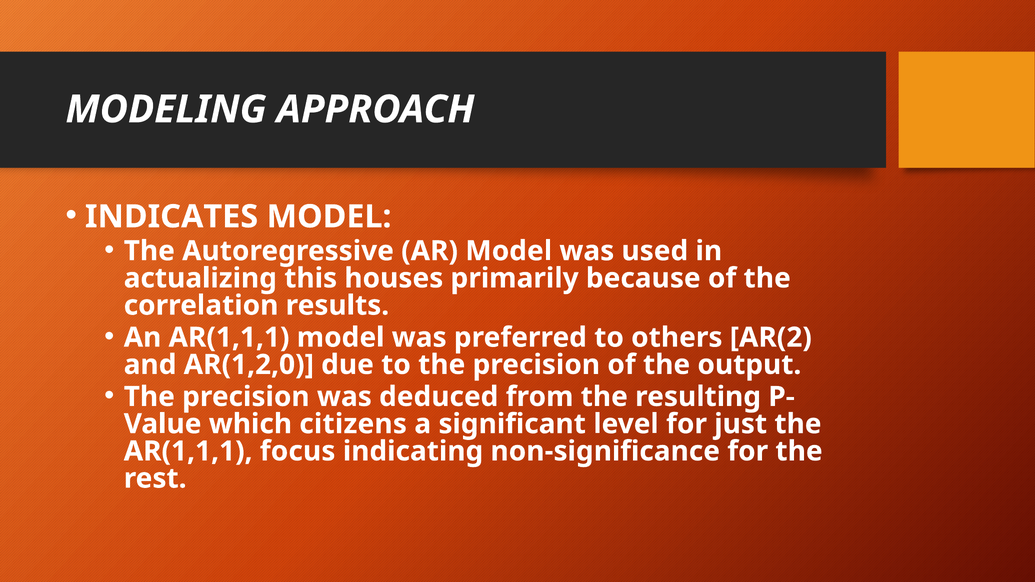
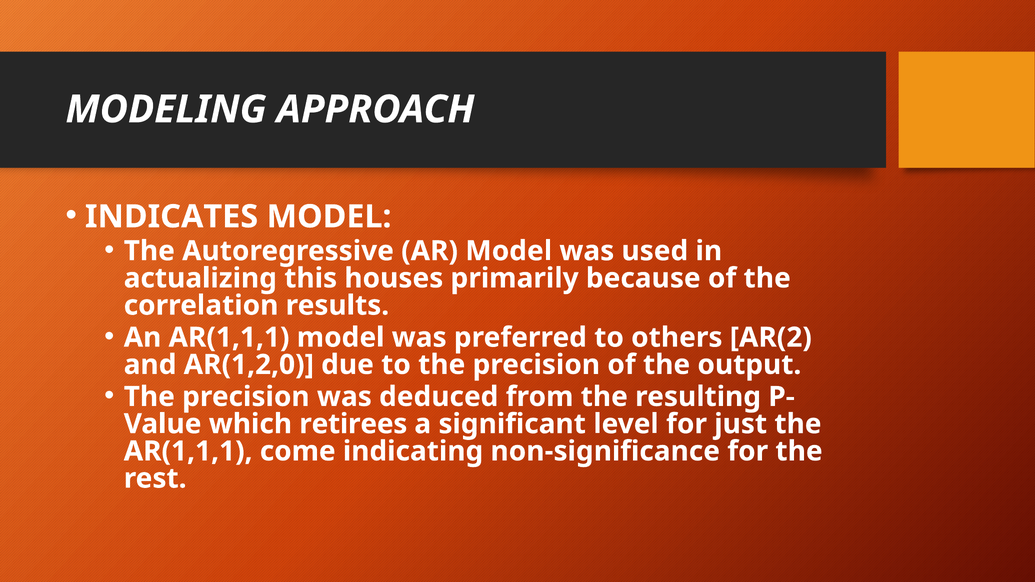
citizens: citizens -> retirees
focus: focus -> come
